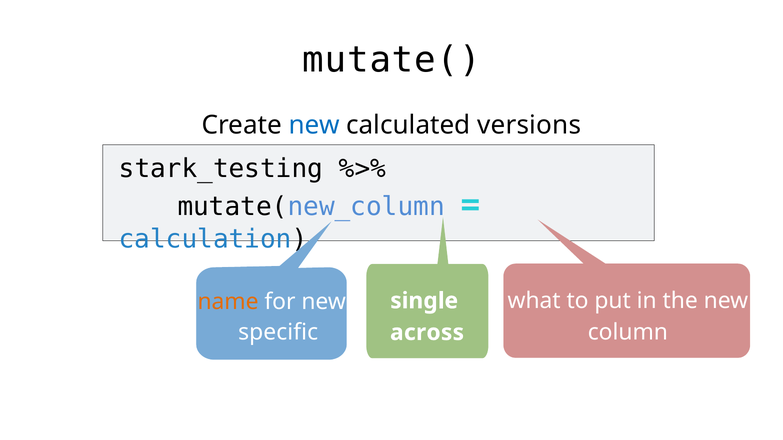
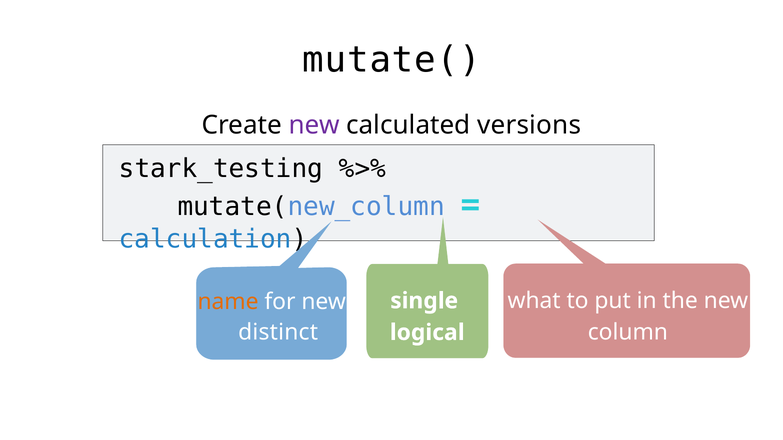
new at (314, 125) colour: blue -> purple
specific: specific -> distinct
across: across -> logical
